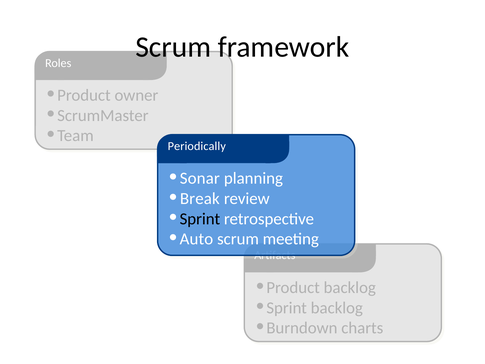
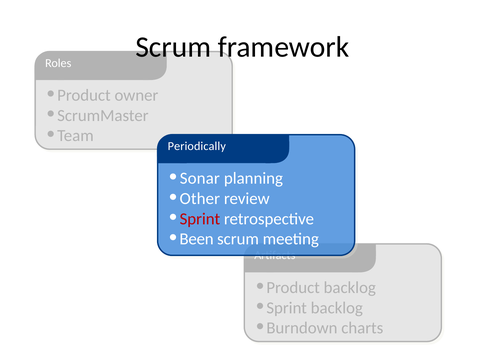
Break: Break -> Other
Sprint at (200, 219) colour: black -> red
Auto: Auto -> Been
